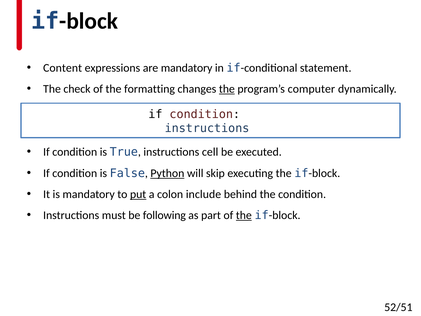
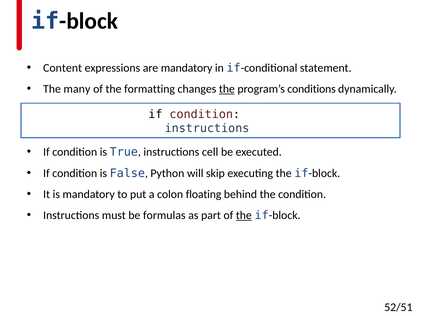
check: check -> many
computer: computer -> conditions
Python underline: present -> none
put underline: present -> none
include: include -> floating
following: following -> formulas
